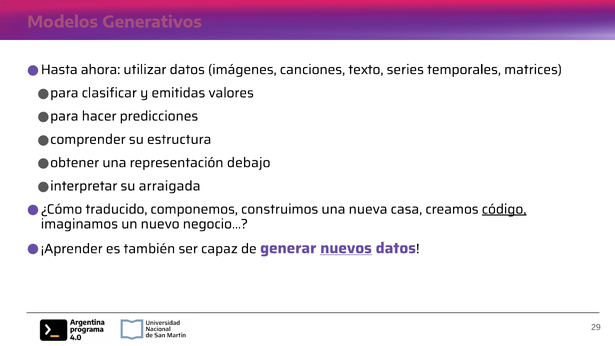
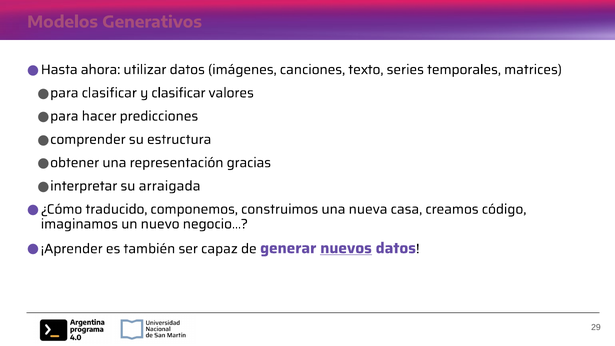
y emitidas: emitidas -> clasificar
debajo: debajo -> gracias
código underline: present -> none
